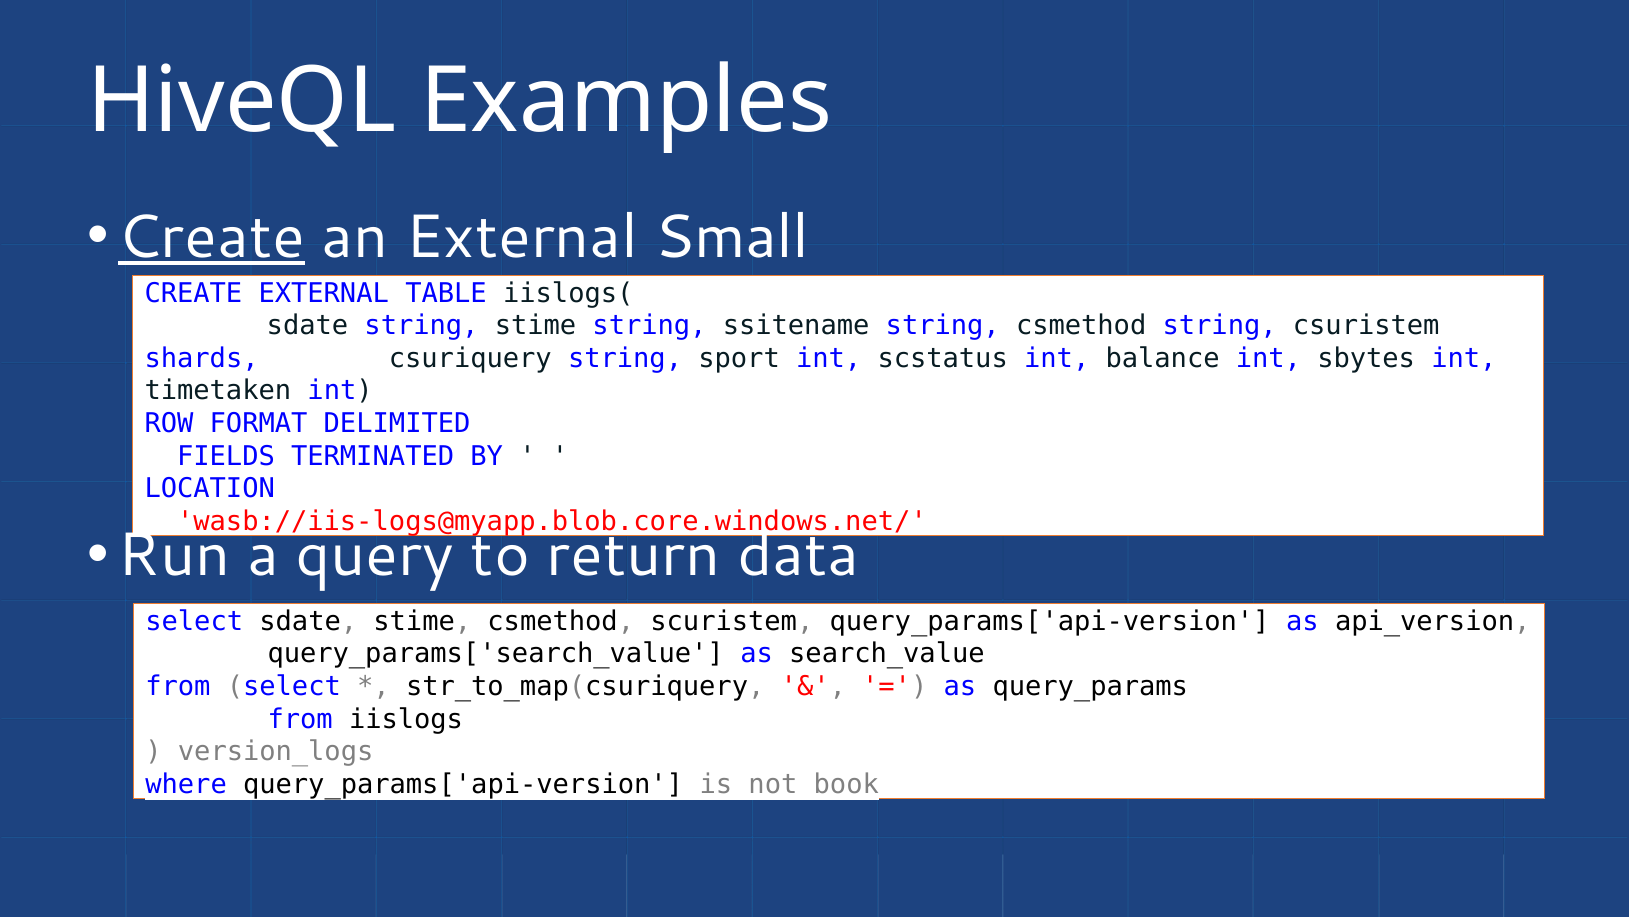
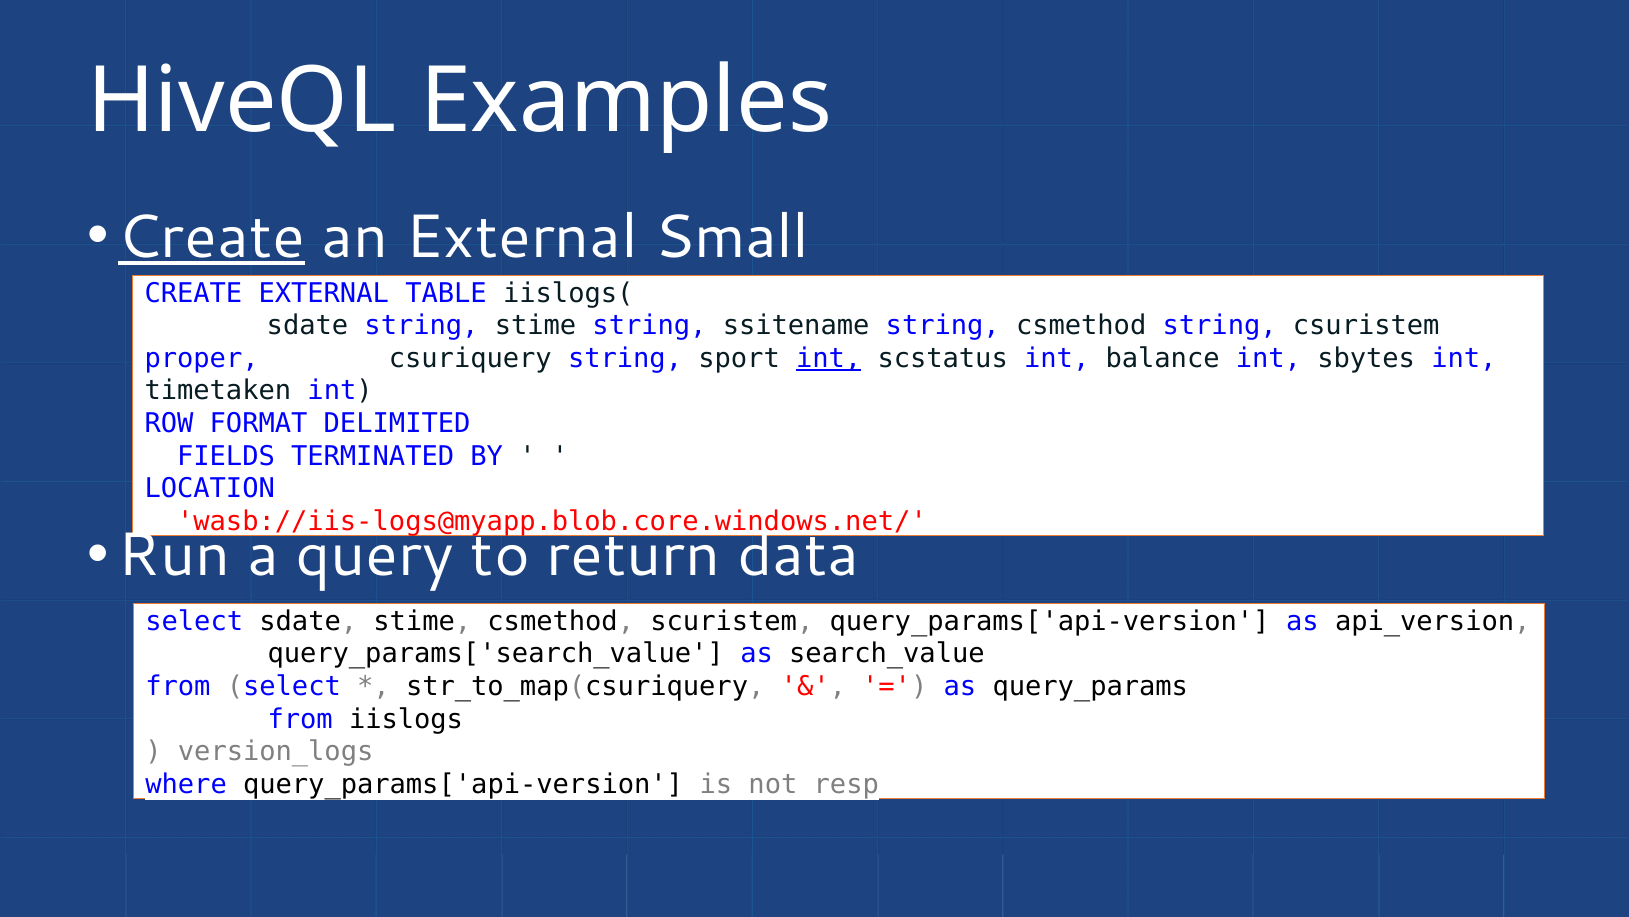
shards: shards -> proper
int at (829, 358) underline: none -> present
book: book -> resp
